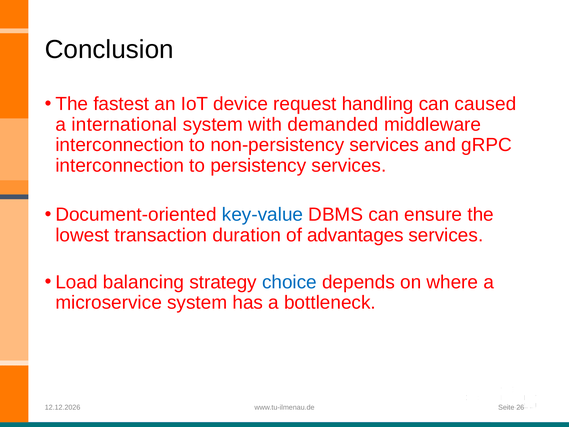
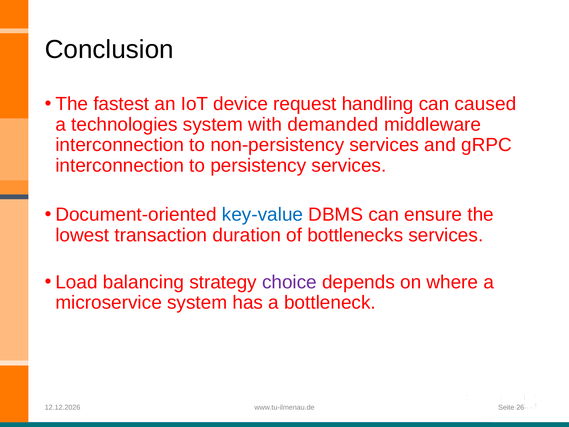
international: international -> technologies
advantages: advantages -> bottlenecks
choice colour: blue -> purple
